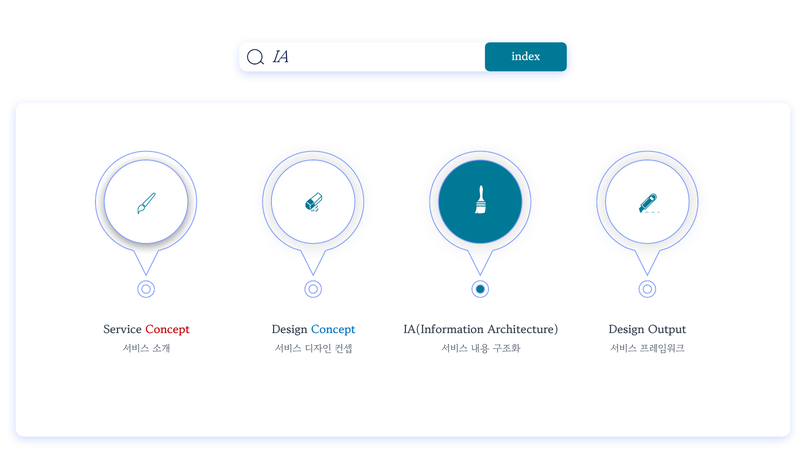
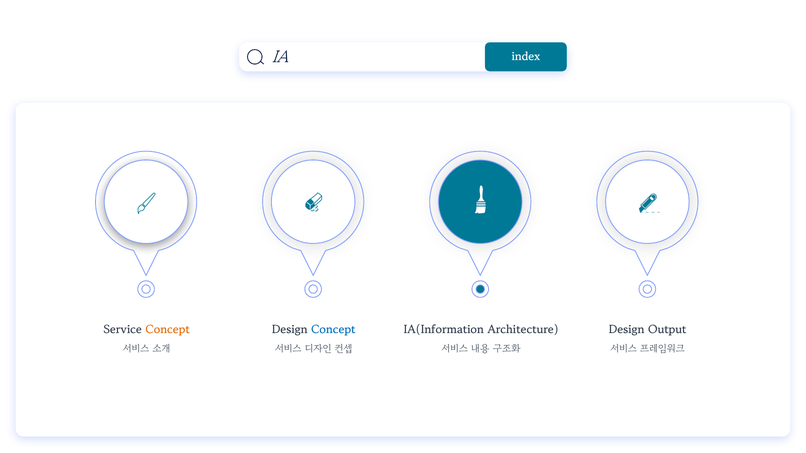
Concept at (168, 330) colour: red -> orange
